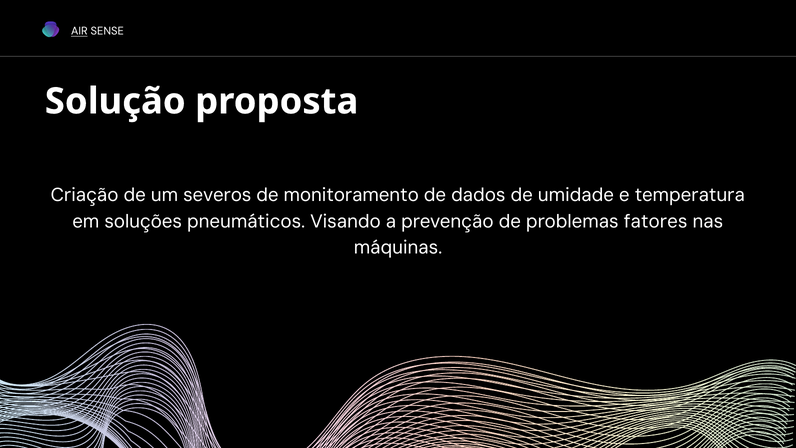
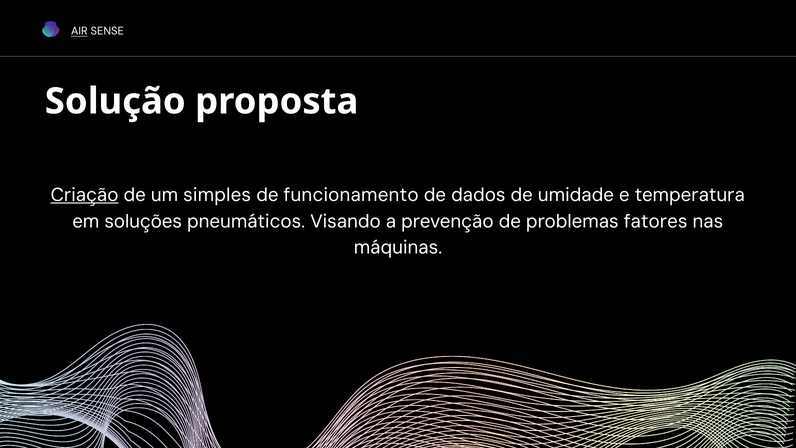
Criação underline: none -> present
severos: severos -> simples
monitoramento: monitoramento -> funcionamento
